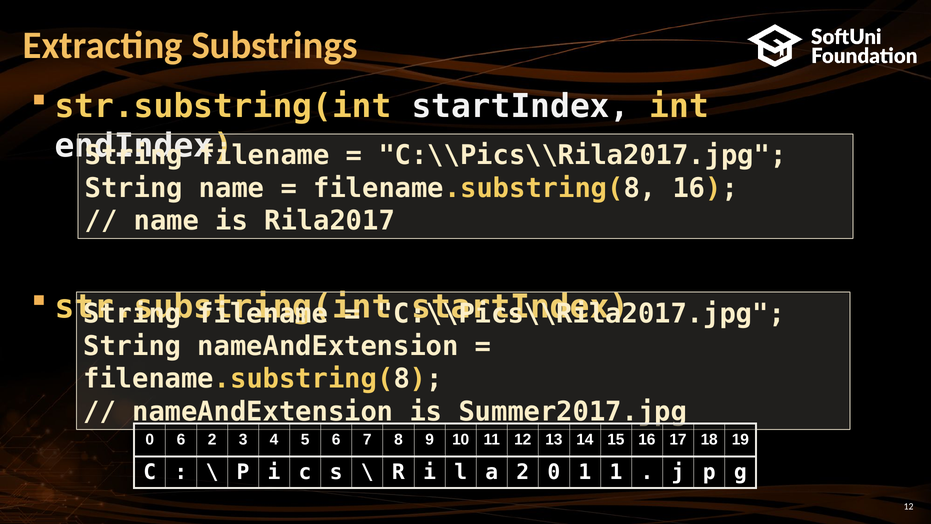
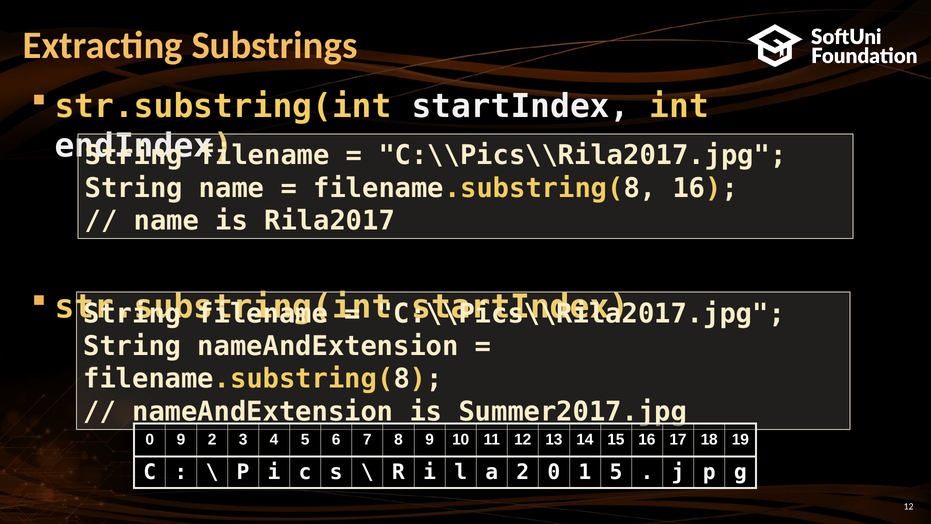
0 6: 6 -> 9
1 1: 1 -> 5
